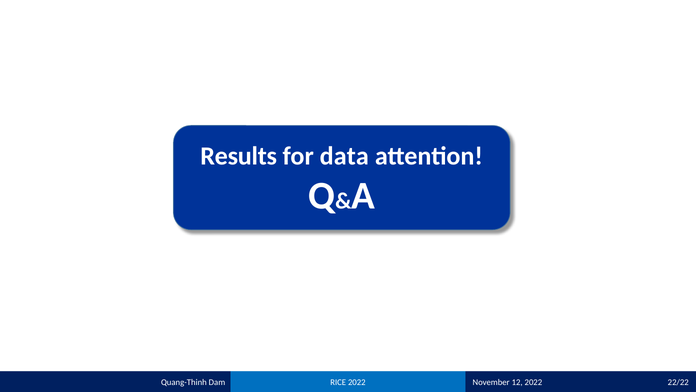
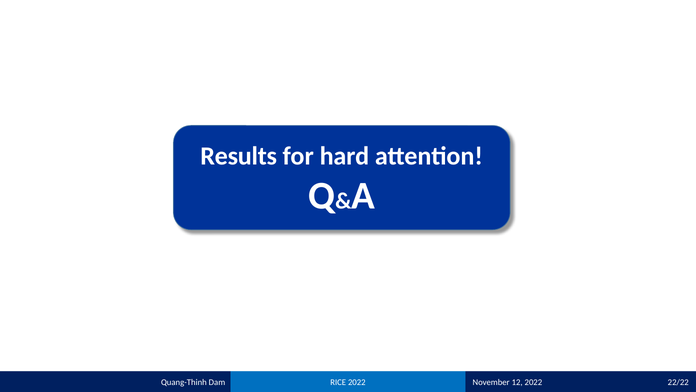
data: data -> hard
